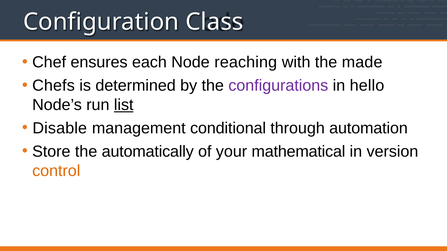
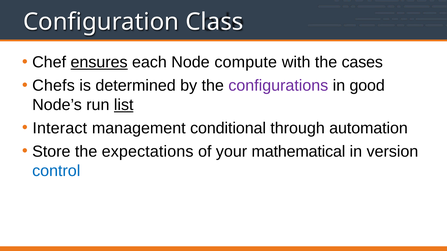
ensures underline: none -> present
reaching: reaching -> compute
made: made -> cases
hello: hello -> good
Disable: Disable -> Interact
automatically: automatically -> expectations
control colour: orange -> blue
